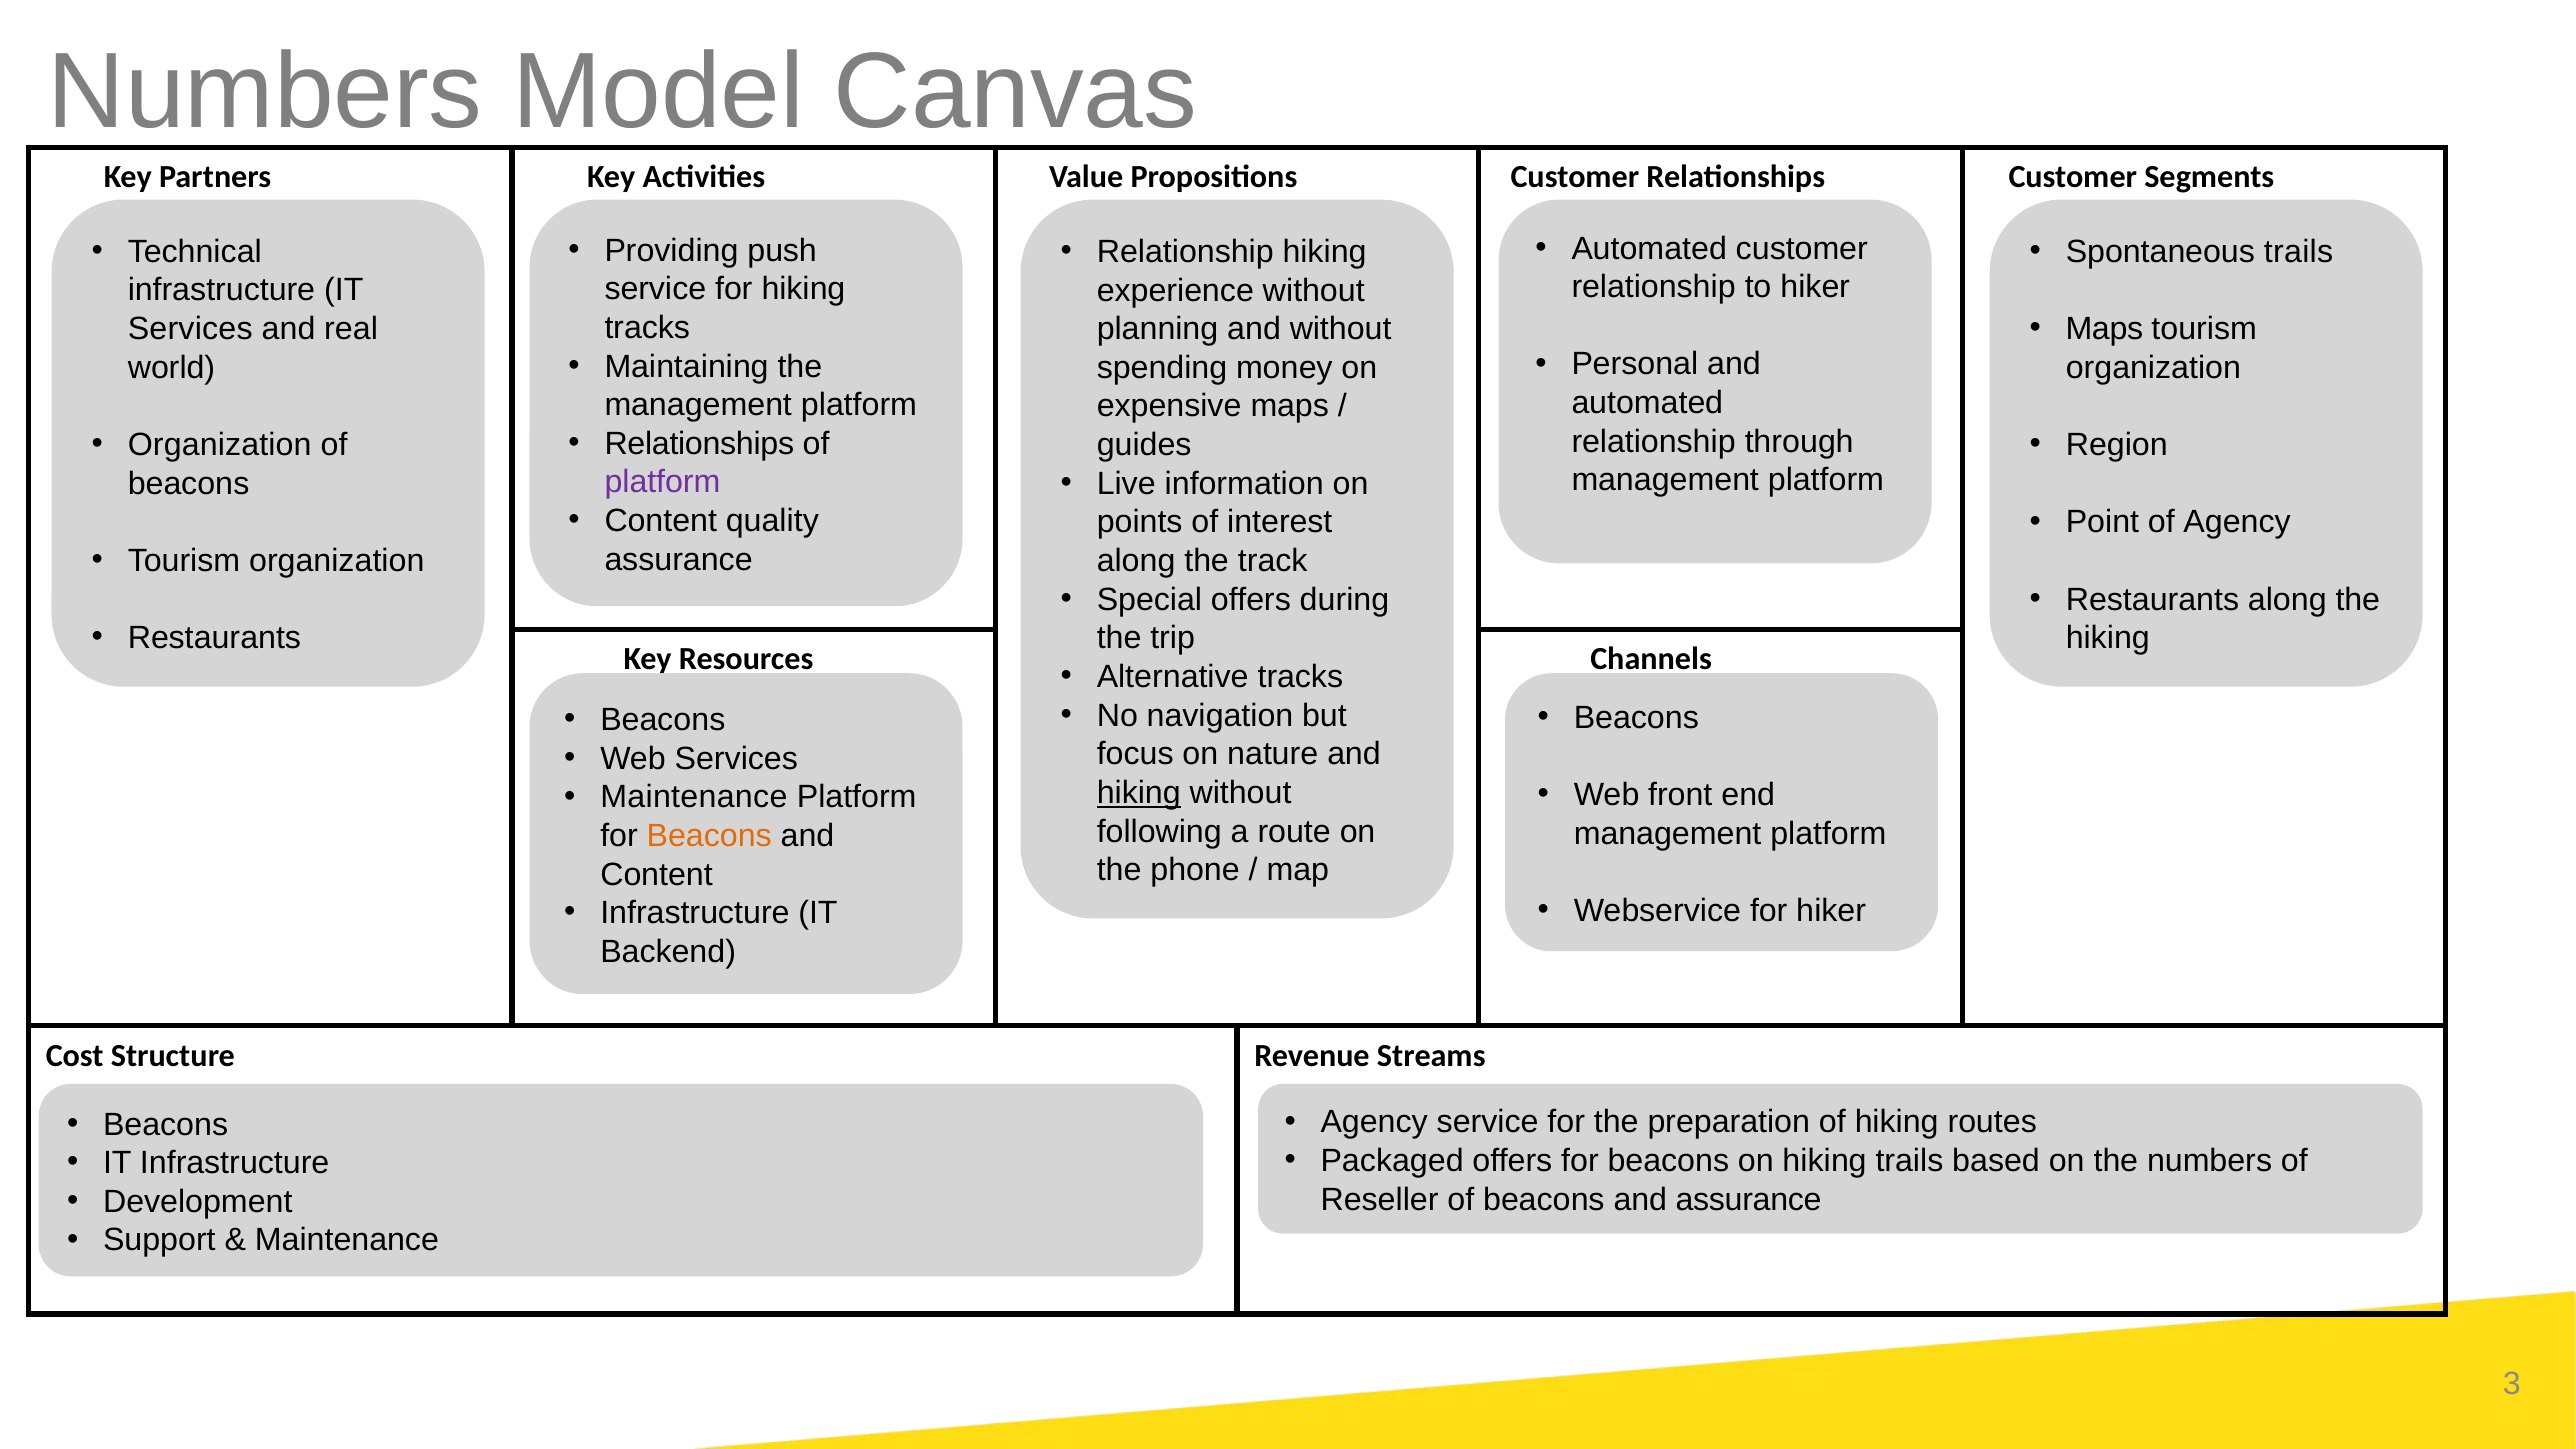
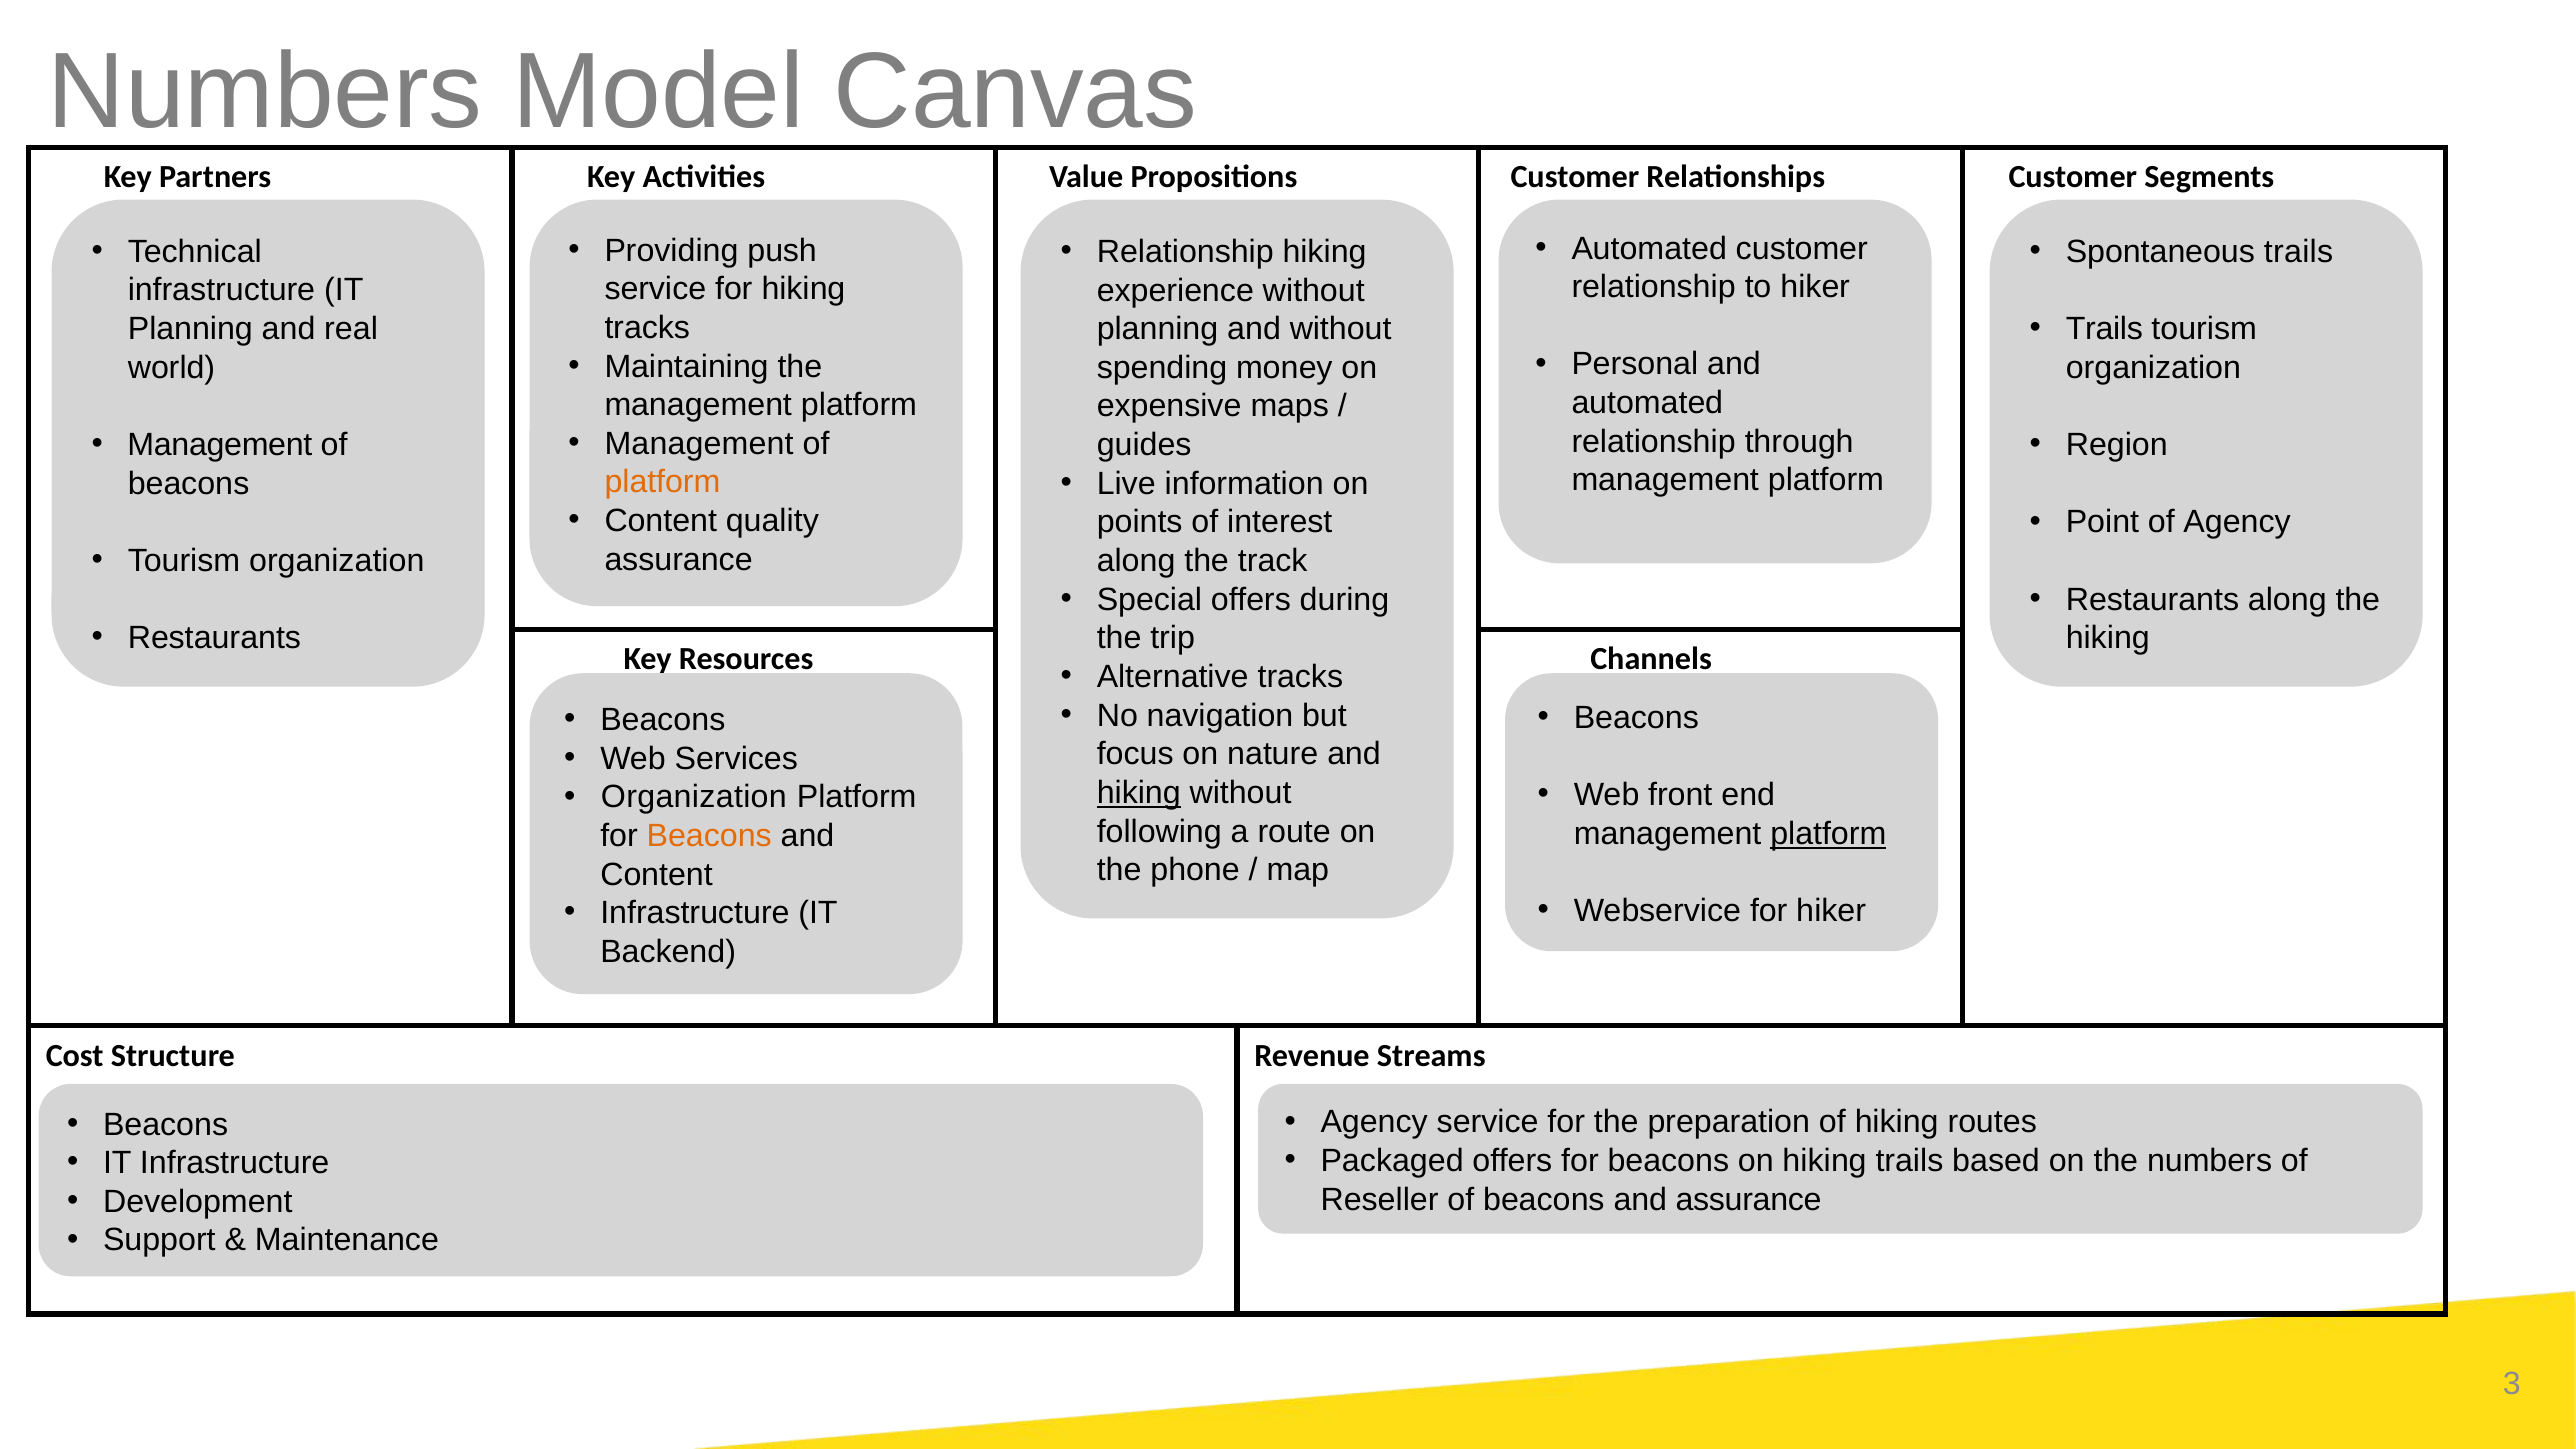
Maps at (2104, 329): Maps -> Trails
Services at (190, 329): Services -> Planning
Relationships at (699, 444): Relationships -> Management
Organization at (220, 445): Organization -> Management
platform at (662, 482) colour: purple -> orange
Maintenance at (694, 797): Maintenance -> Organization
platform at (1828, 834) underline: none -> present
